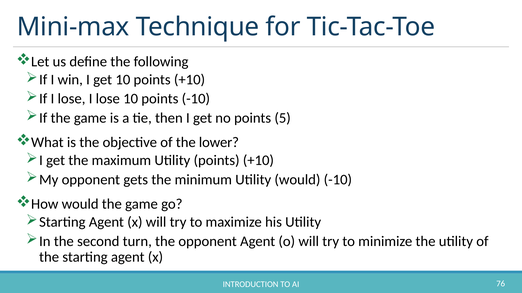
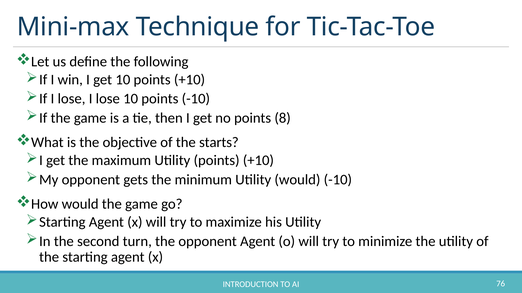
5: 5 -> 8
lower: lower -> starts
